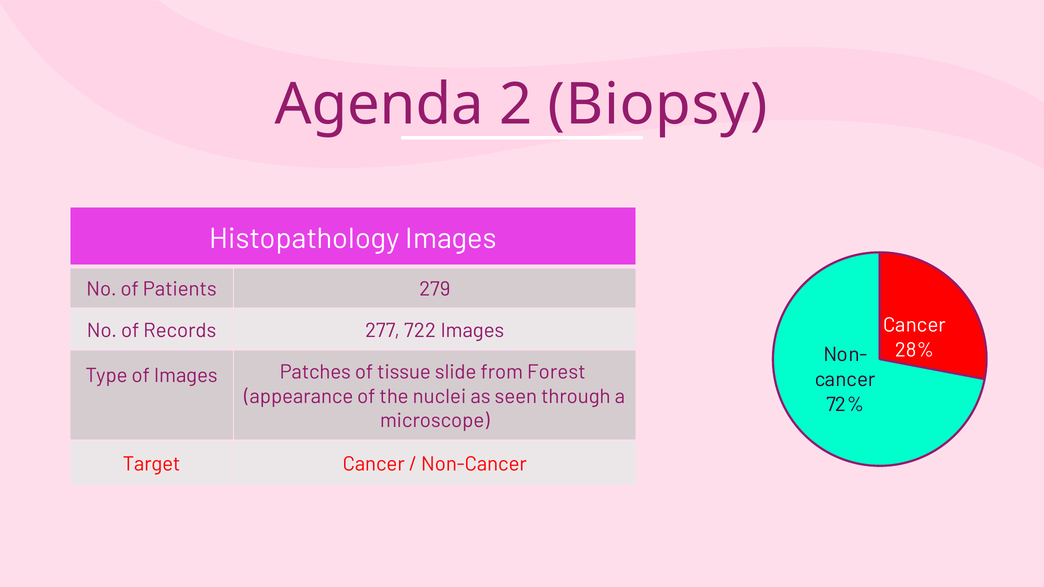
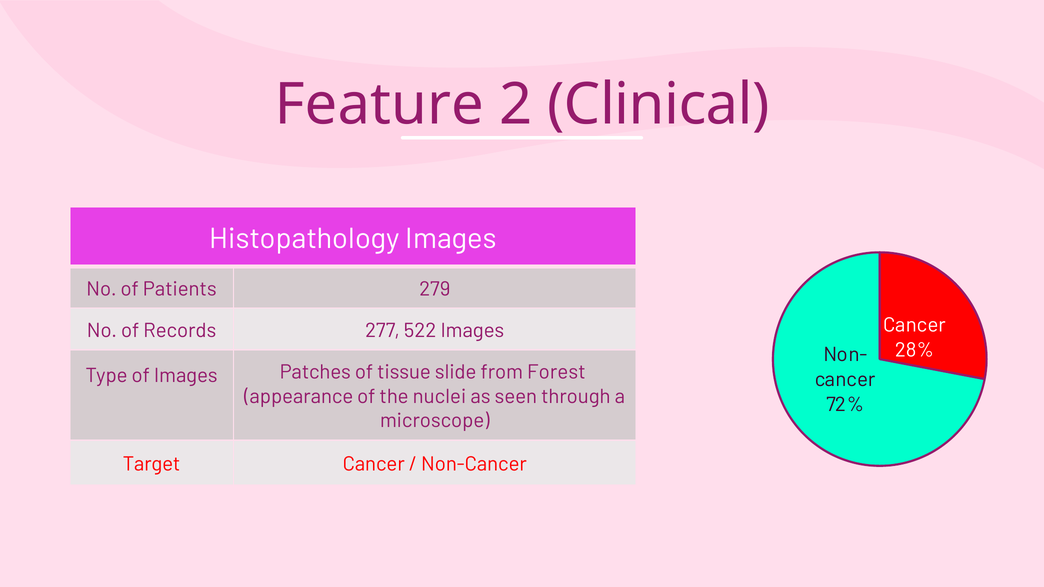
Agenda: Agenda -> Feature
Biopsy: Biopsy -> Clinical
722: 722 -> 522
